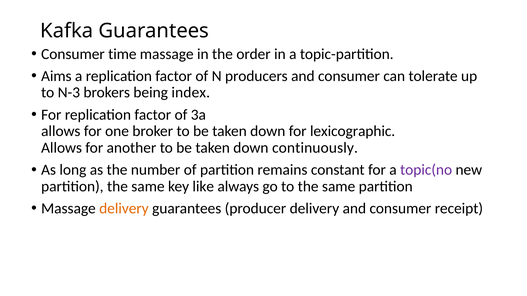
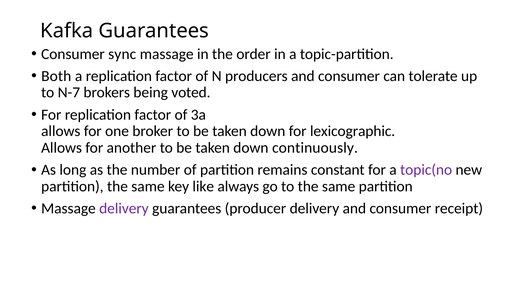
time: time -> sync
Aims: Aims -> Both
N-3: N-3 -> N-7
index: index -> voted
delivery at (124, 209) colour: orange -> purple
